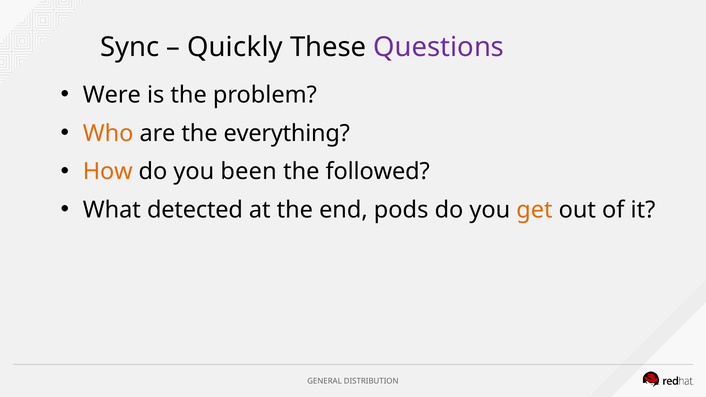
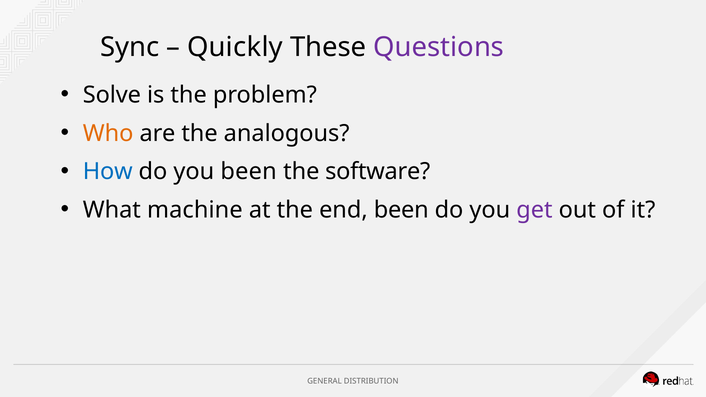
Were: Were -> Solve
everything: everything -> analogous
How colour: orange -> blue
followed: followed -> software
detected: detected -> machine
end pods: pods -> been
get colour: orange -> purple
